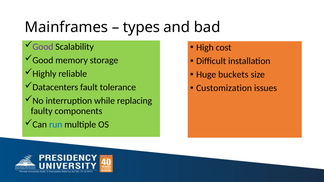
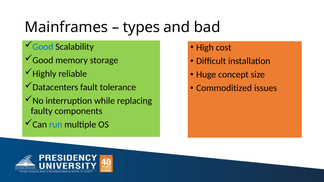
Good at (43, 47) colour: purple -> blue
buckets: buckets -> concept
Customization: Customization -> Commoditized
